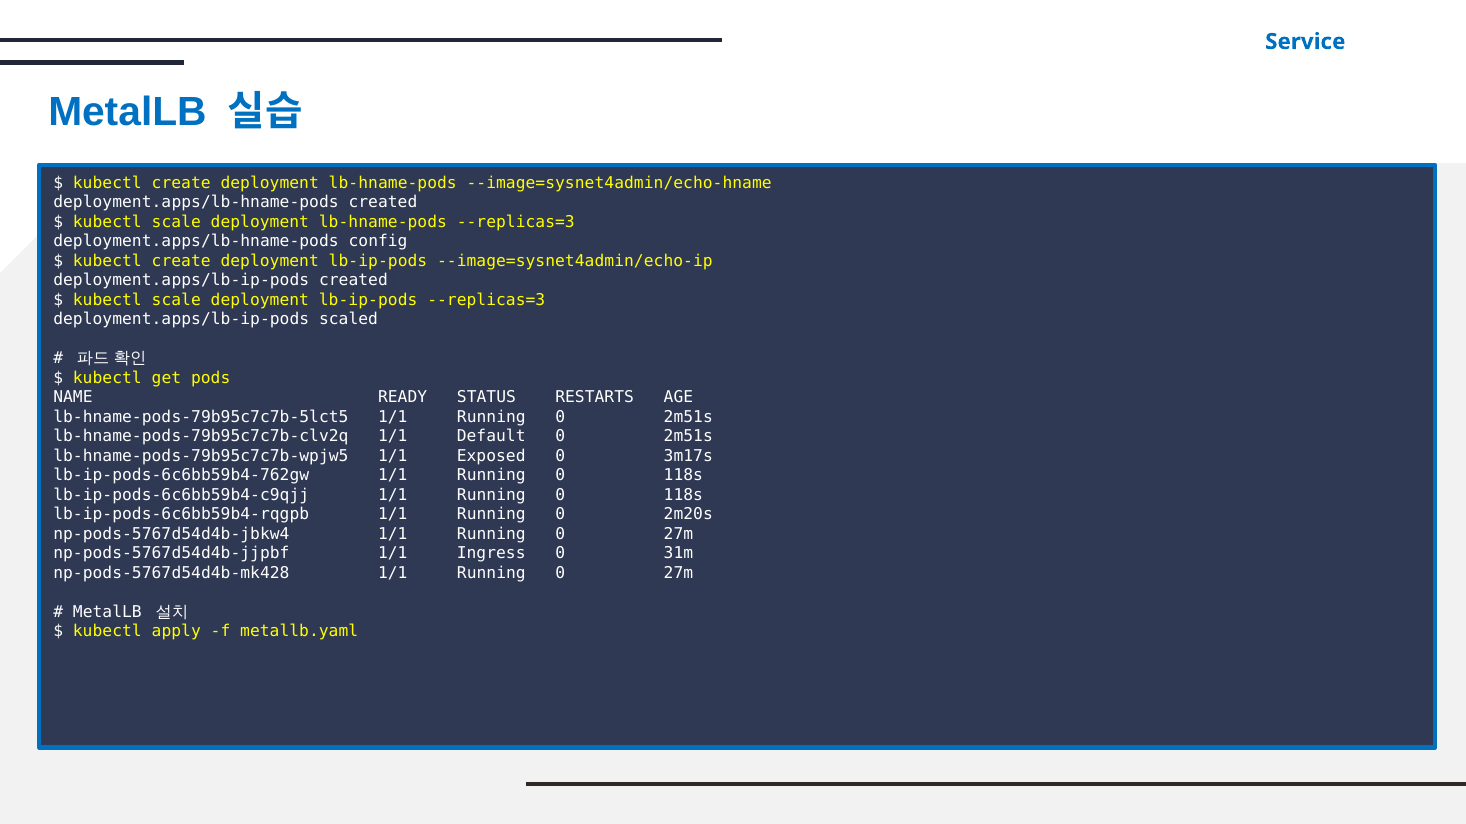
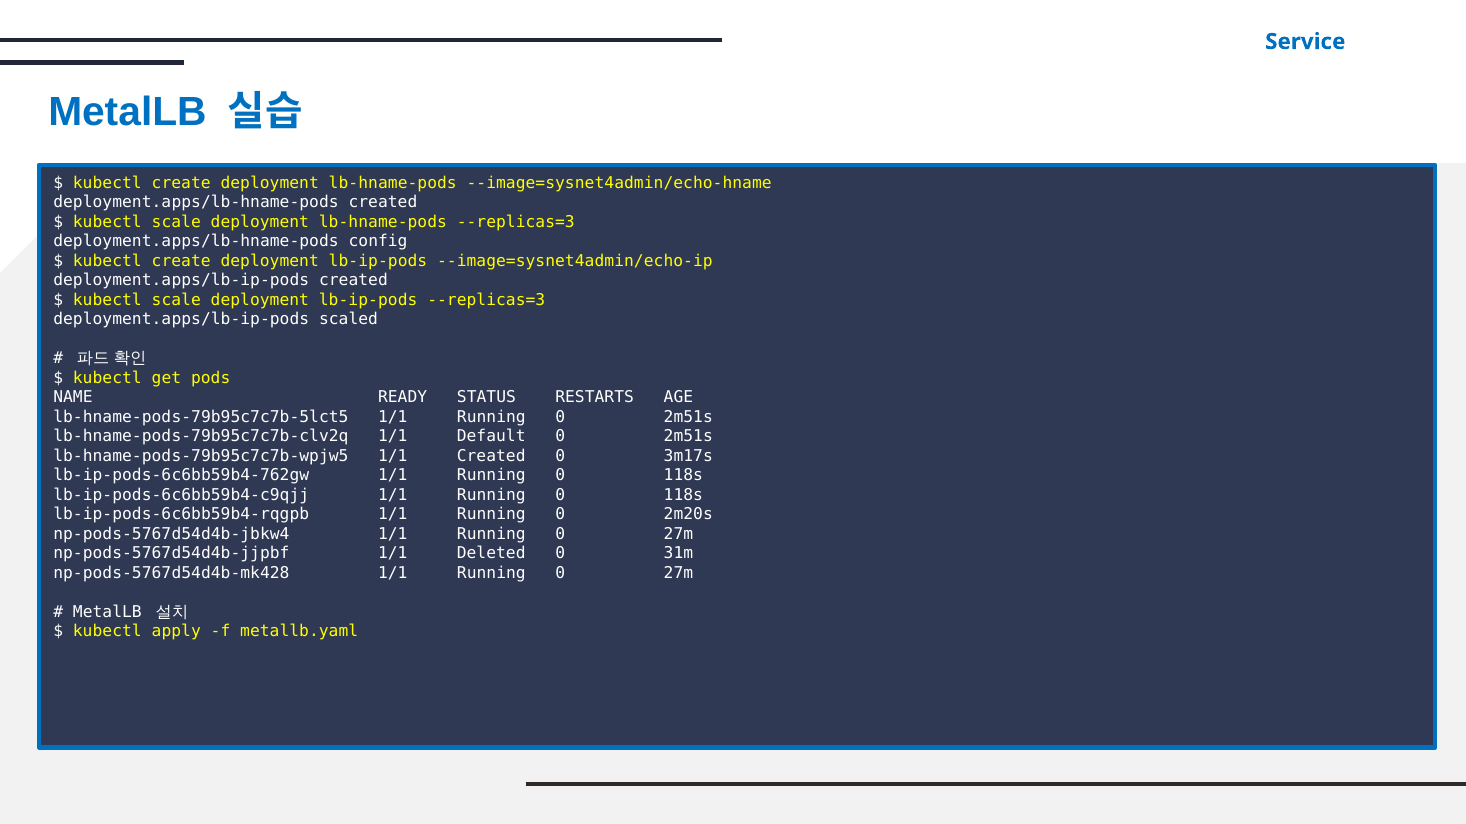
1/1 Exposed: Exposed -> Created
Ingress: Ingress -> Deleted
